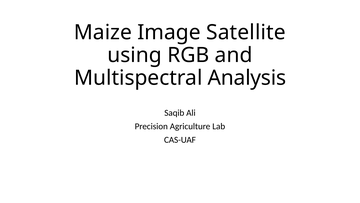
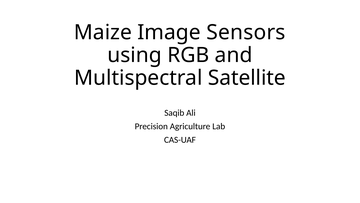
Satellite: Satellite -> Sensors
Analysis: Analysis -> Satellite
